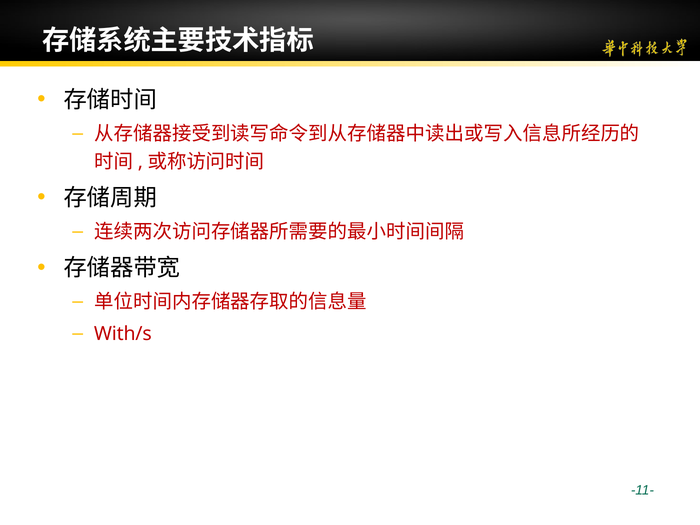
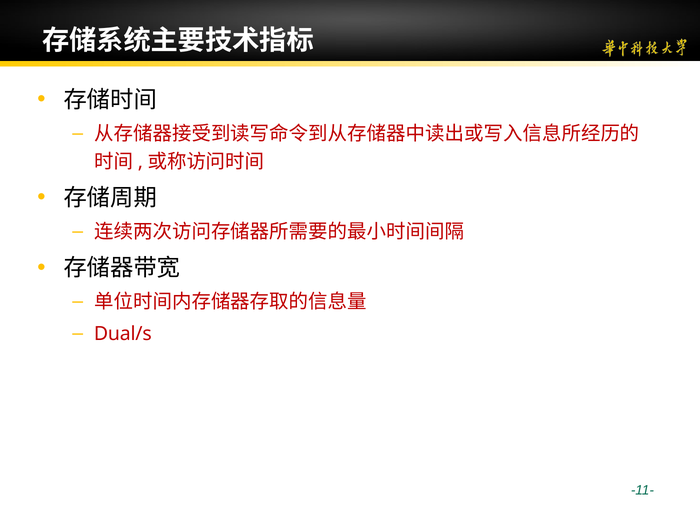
With/s: With/s -> Dual/s
